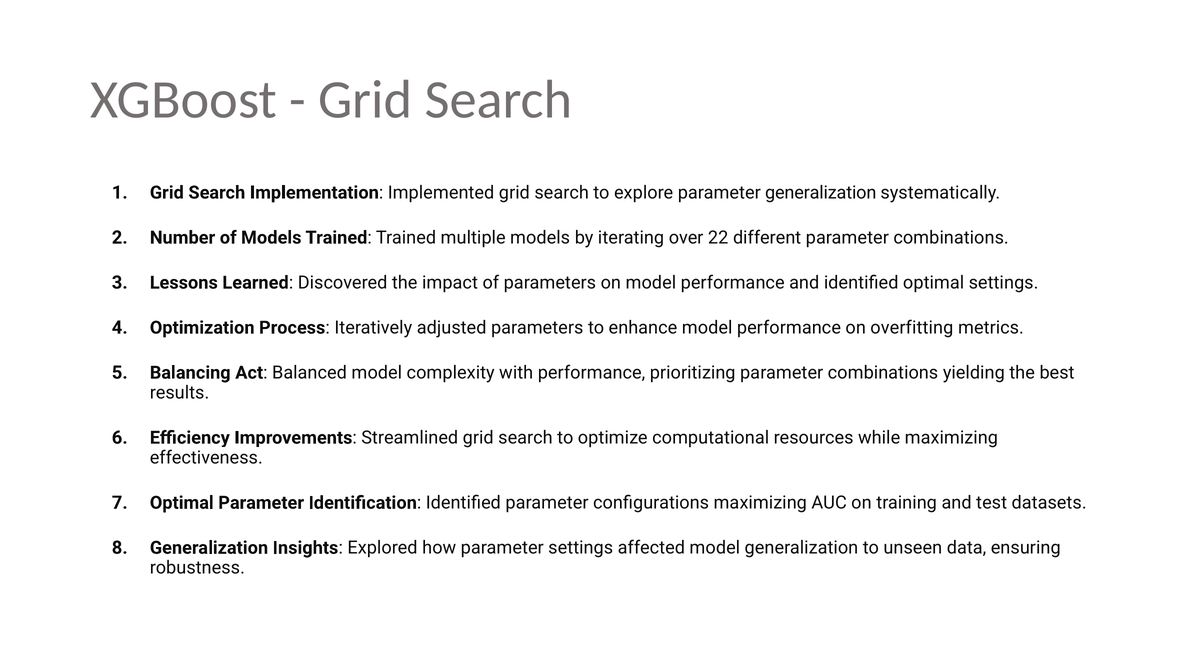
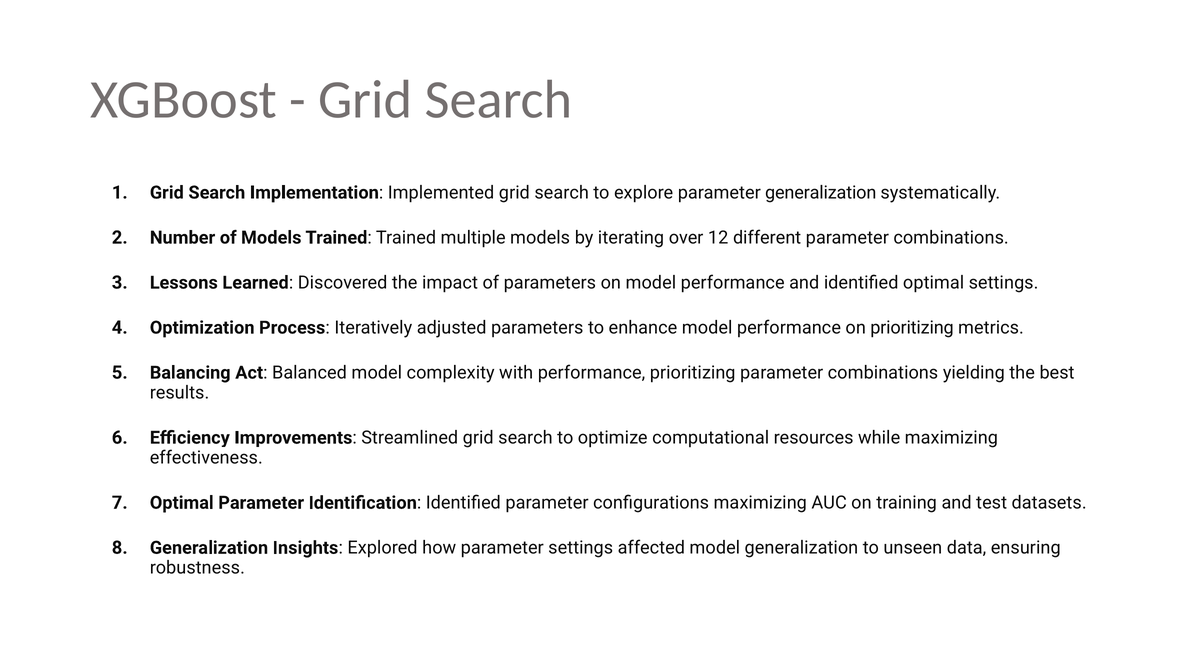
22: 22 -> 12
on overfitting: overfitting -> prioritizing
